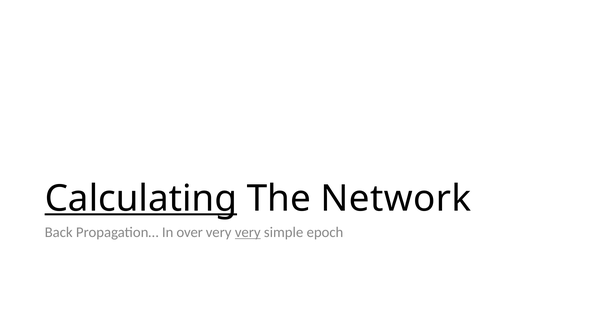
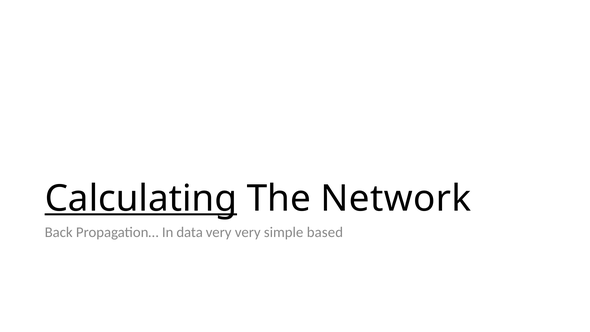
over: over -> data
very at (248, 232) underline: present -> none
epoch: epoch -> based
